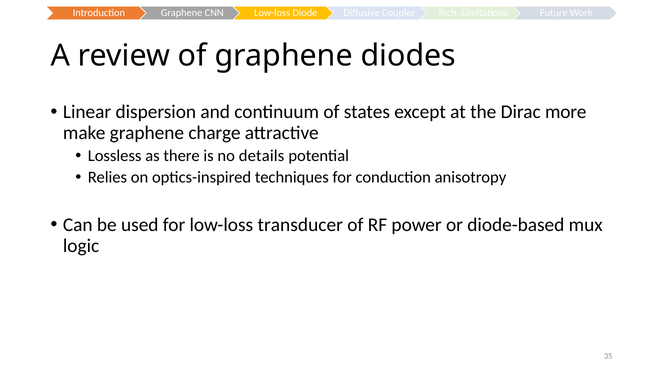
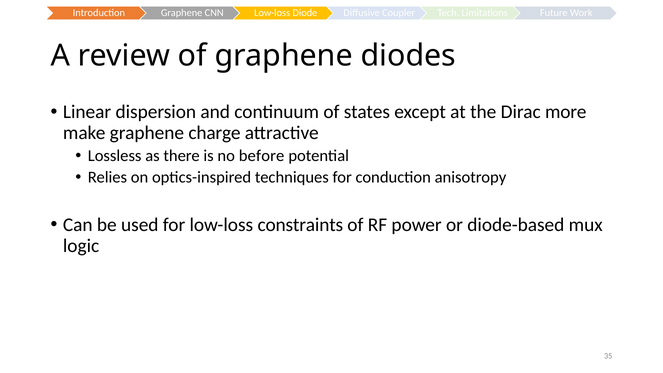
details: details -> before
transducer: transducer -> constraints
